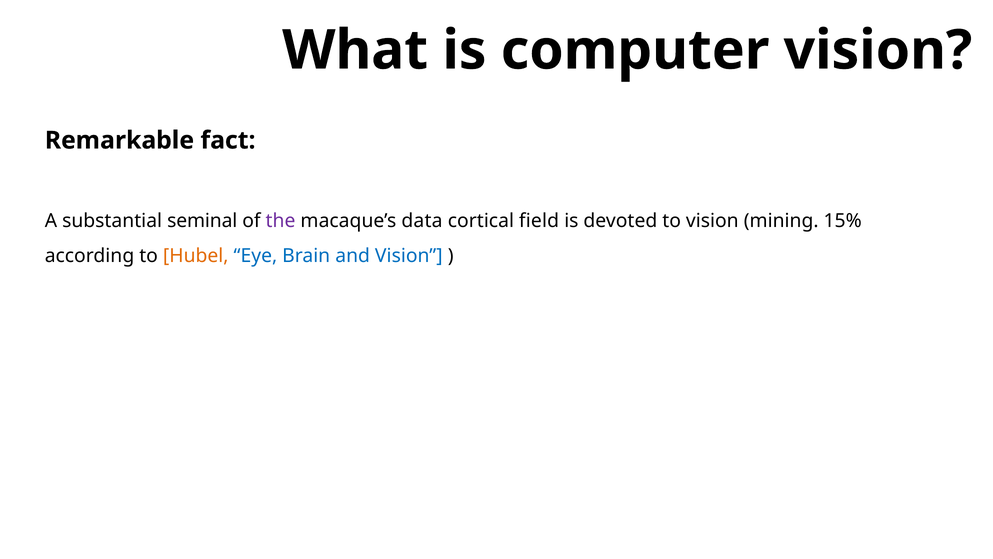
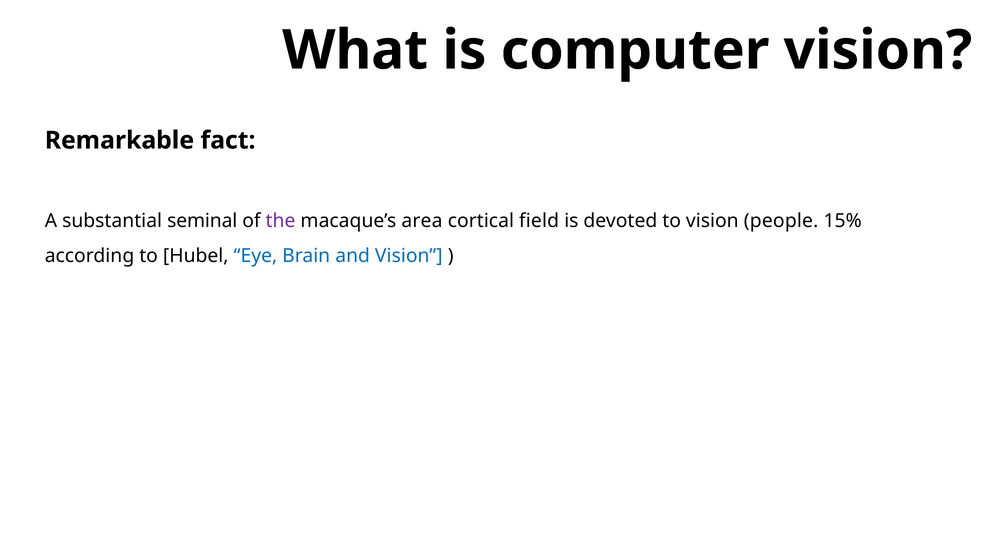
data: data -> area
mining: mining -> people
Hubel colour: orange -> black
